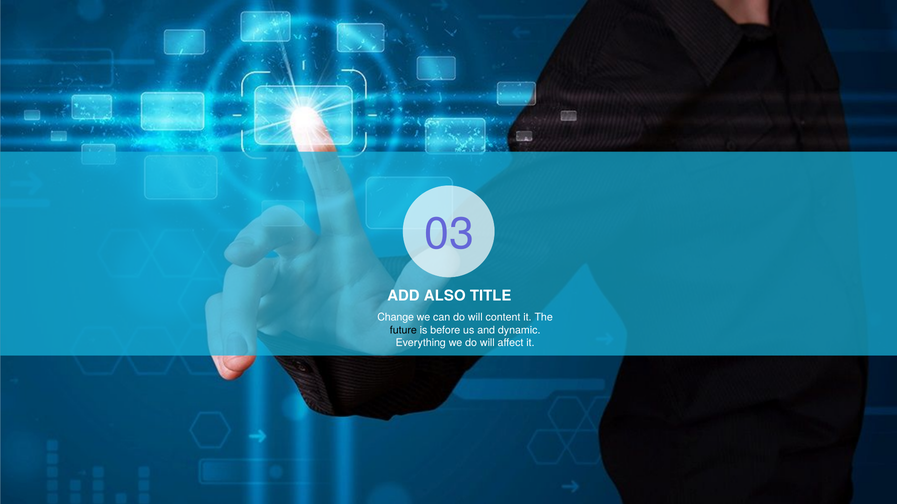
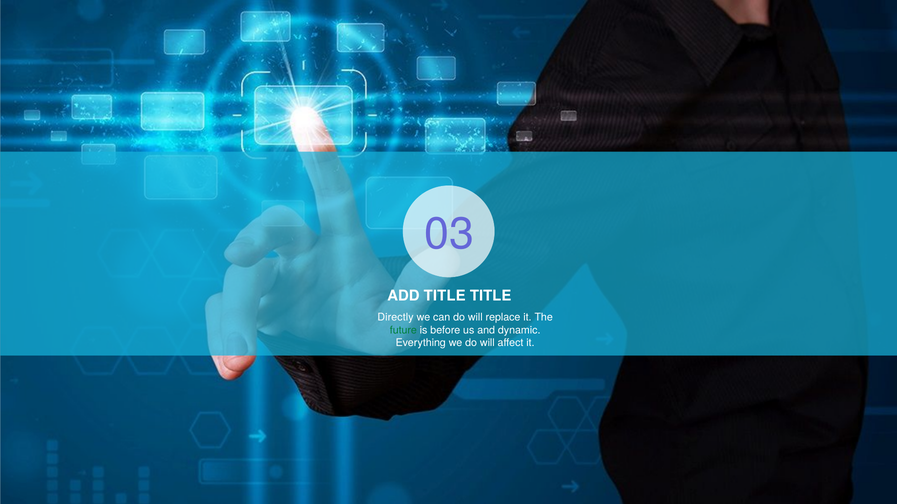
ADD ALSO: ALSO -> TITLE
Change: Change -> Directly
content: content -> replace
future colour: black -> green
